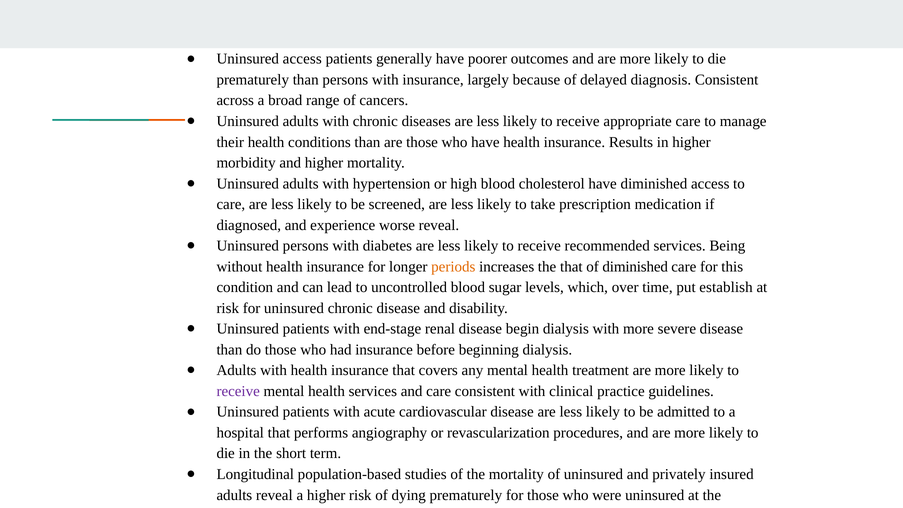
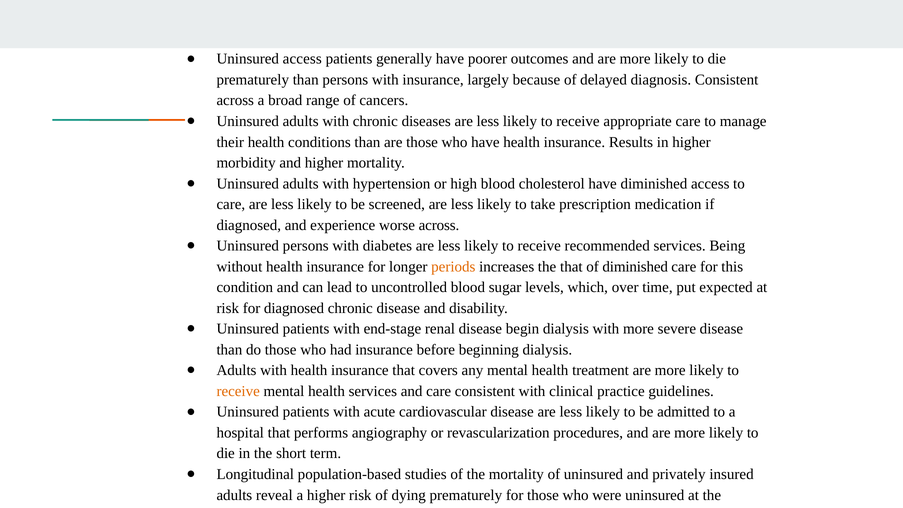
worse reveal: reveal -> across
establish: establish -> expected
for uninsured: uninsured -> diagnosed
receive at (238, 391) colour: purple -> orange
